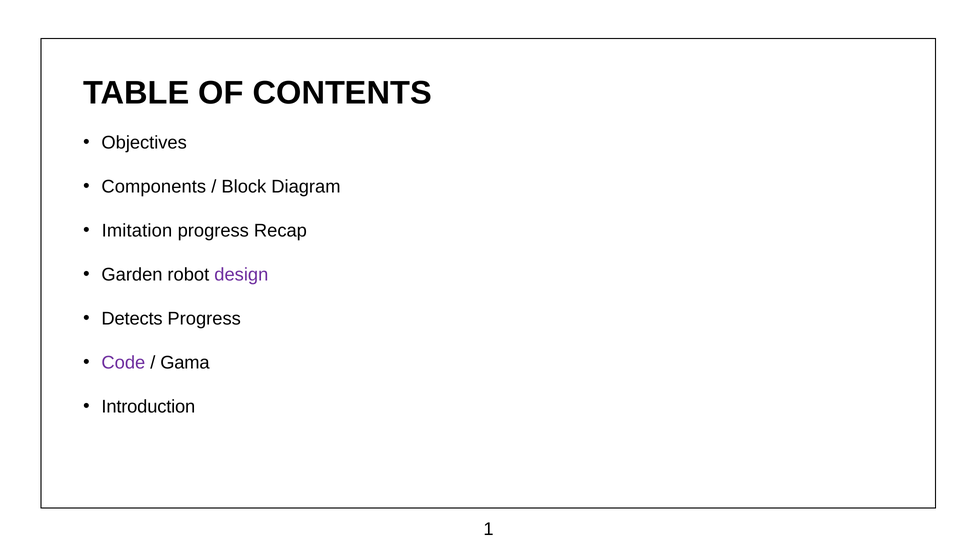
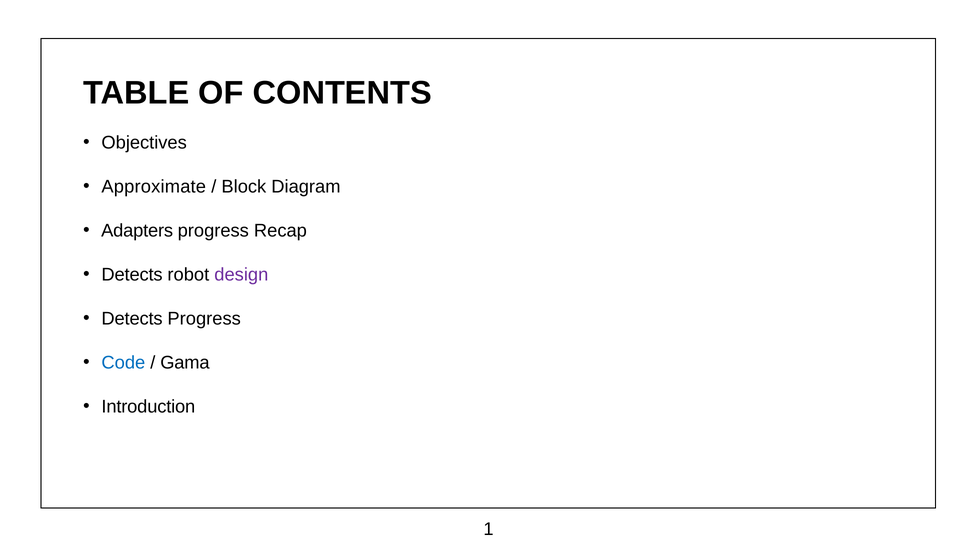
Components: Components -> Approximate
Imitation: Imitation -> Adapters
Garden at (132, 274): Garden -> Detects
Code colour: purple -> blue
